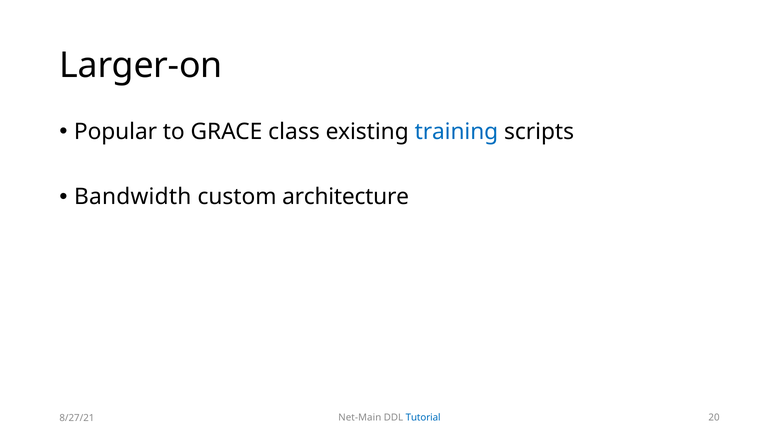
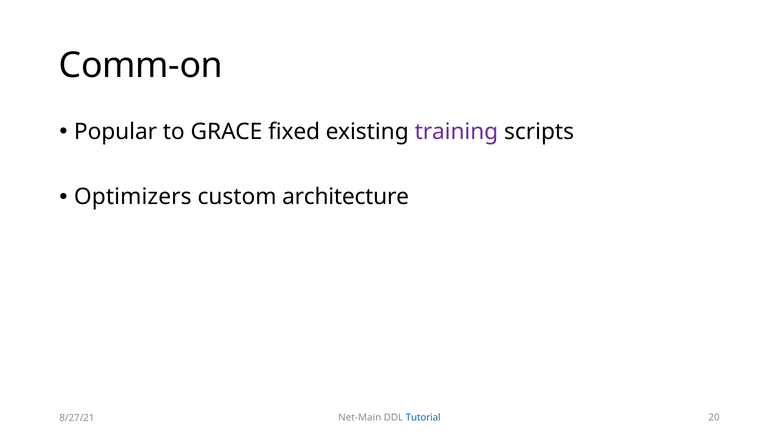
Larger-on: Larger-on -> Comm-on
class: class -> fixed
training colour: blue -> purple
Bandwidth: Bandwidth -> Optimizers
